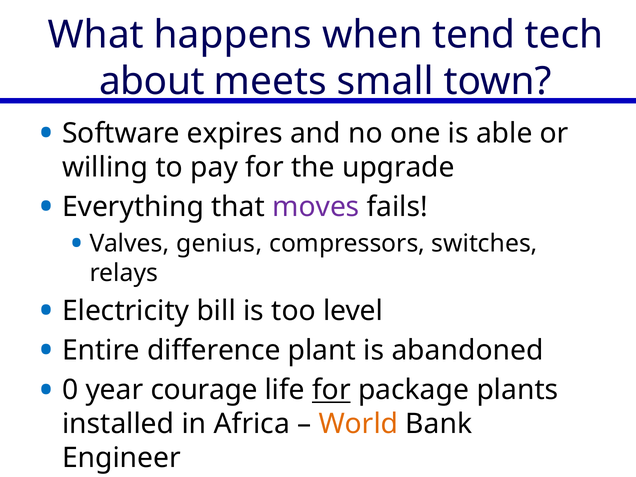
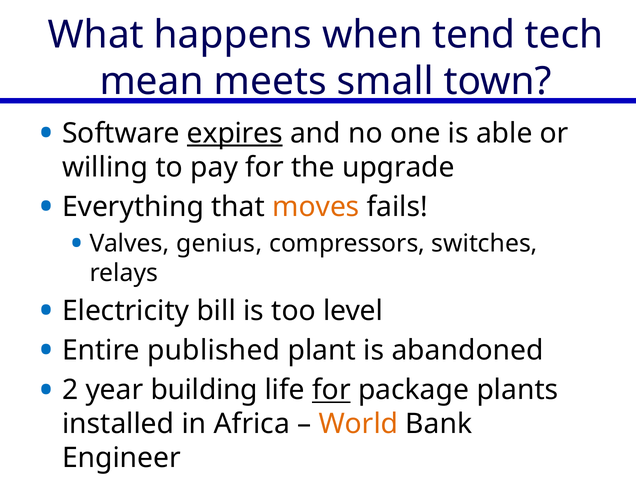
about: about -> mean
expires underline: none -> present
moves colour: purple -> orange
difference: difference -> published
0: 0 -> 2
courage: courage -> building
